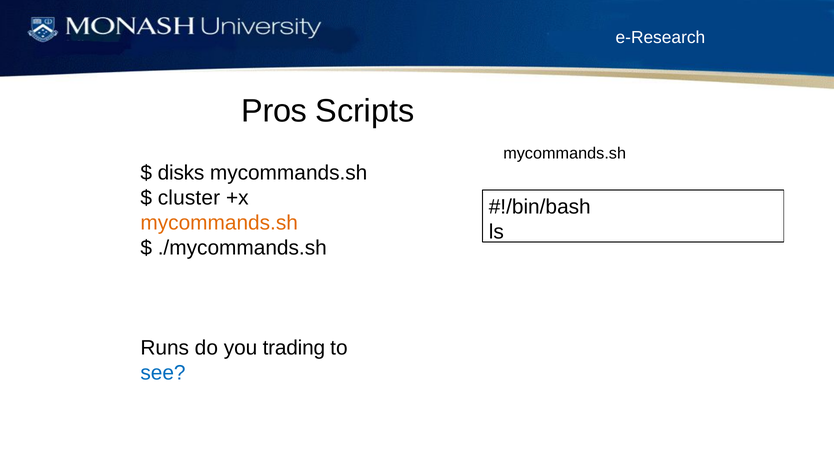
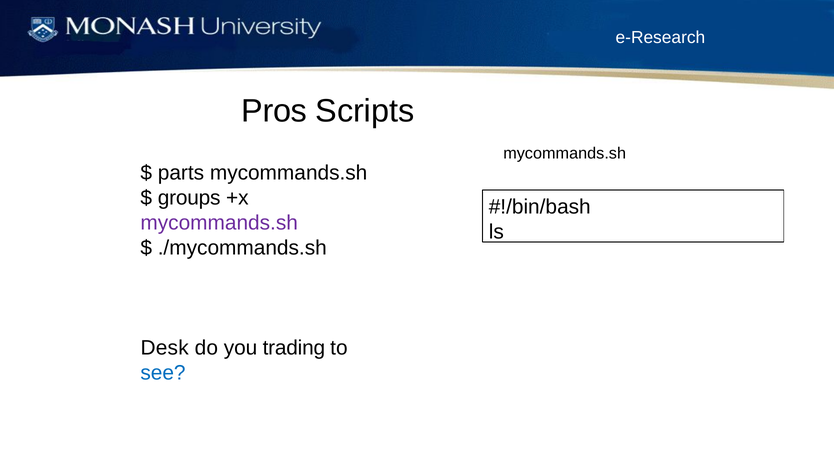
disks: disks -> parts
cluster: cluster -> groups
mycommands.sh at (219, 223) colour: orange -> purple
Runs: Runs -> Desk
